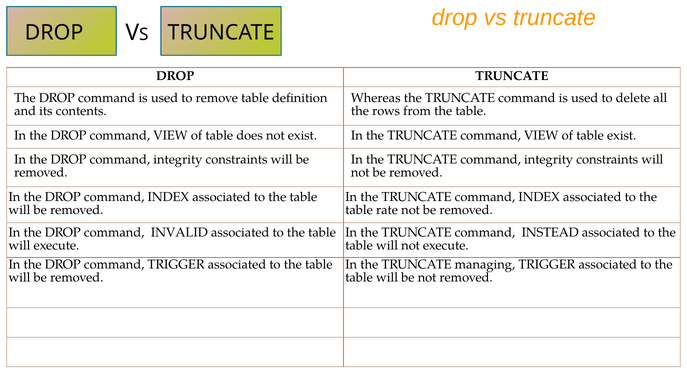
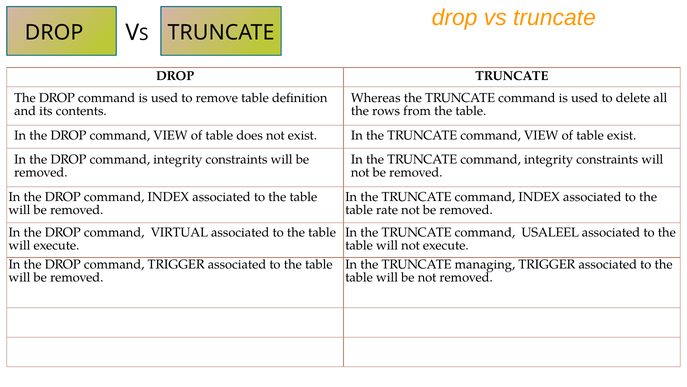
INVALID: INVALID -> VIRTUAL
INSTEAD: INSTEAD -> USALEEL
